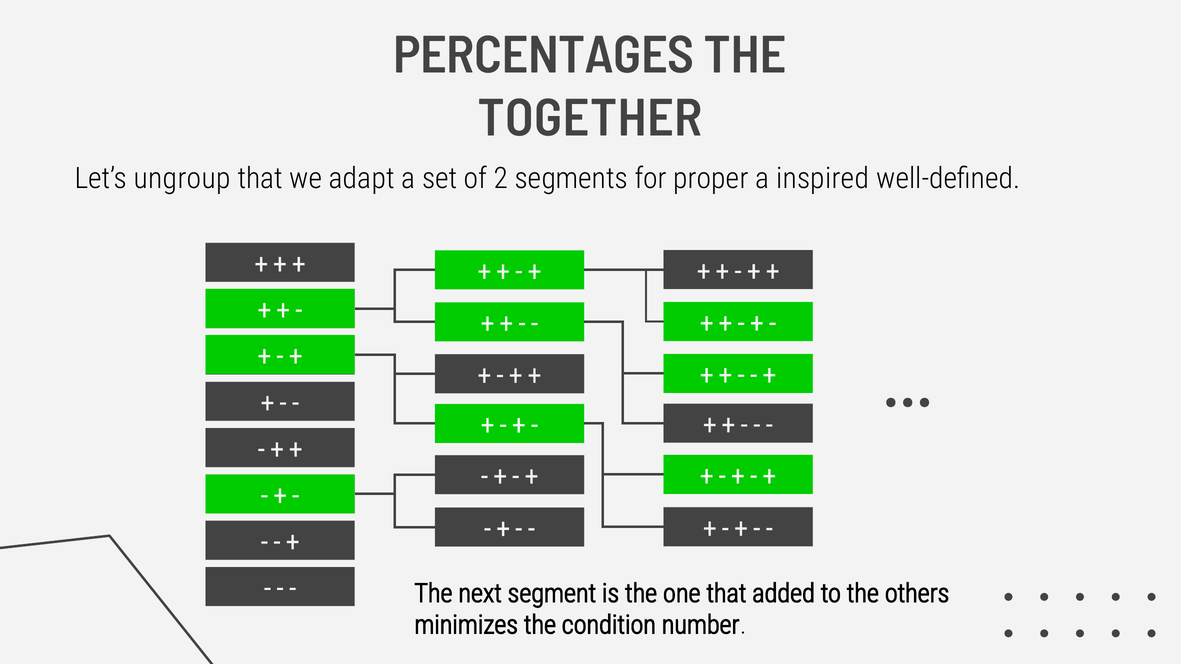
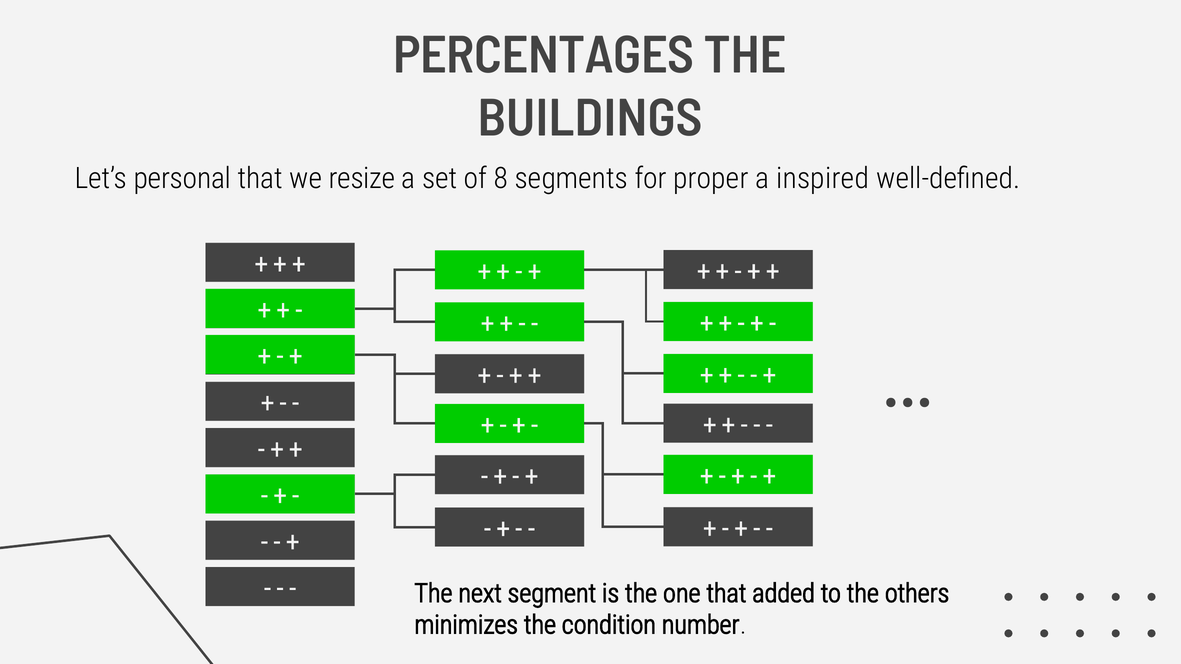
TOGETHER: TOGETHER -> BUILDINGS
ungroup: ungroup -> personal
adapt: adapt -> resize
2: 2 -> 8
